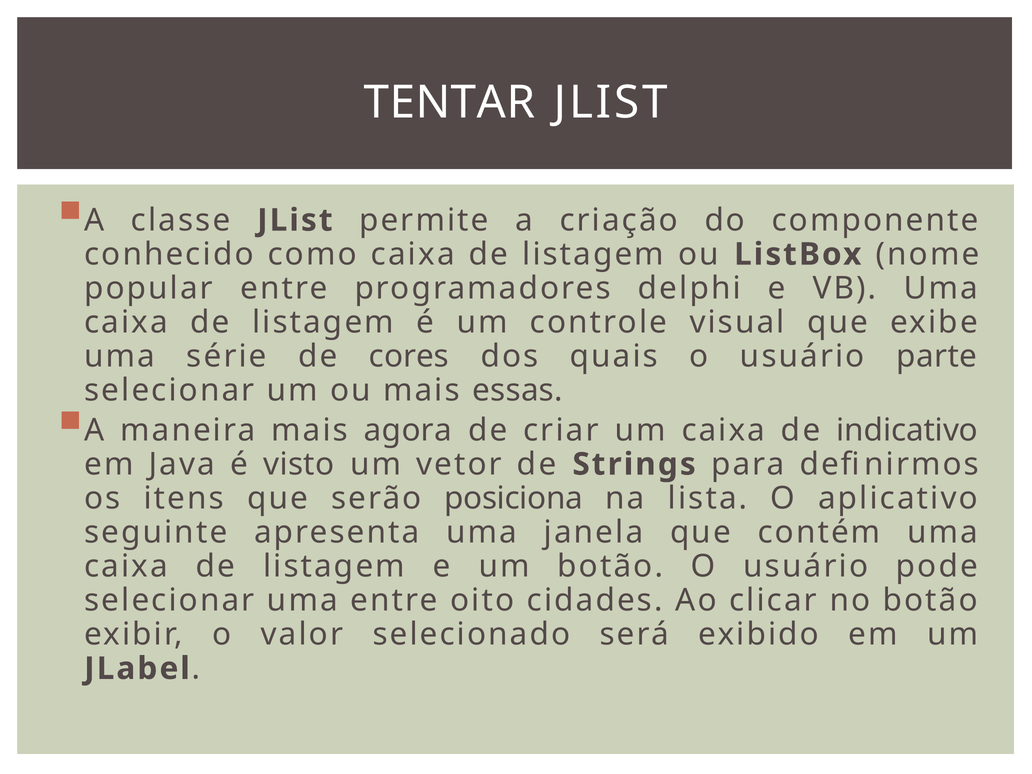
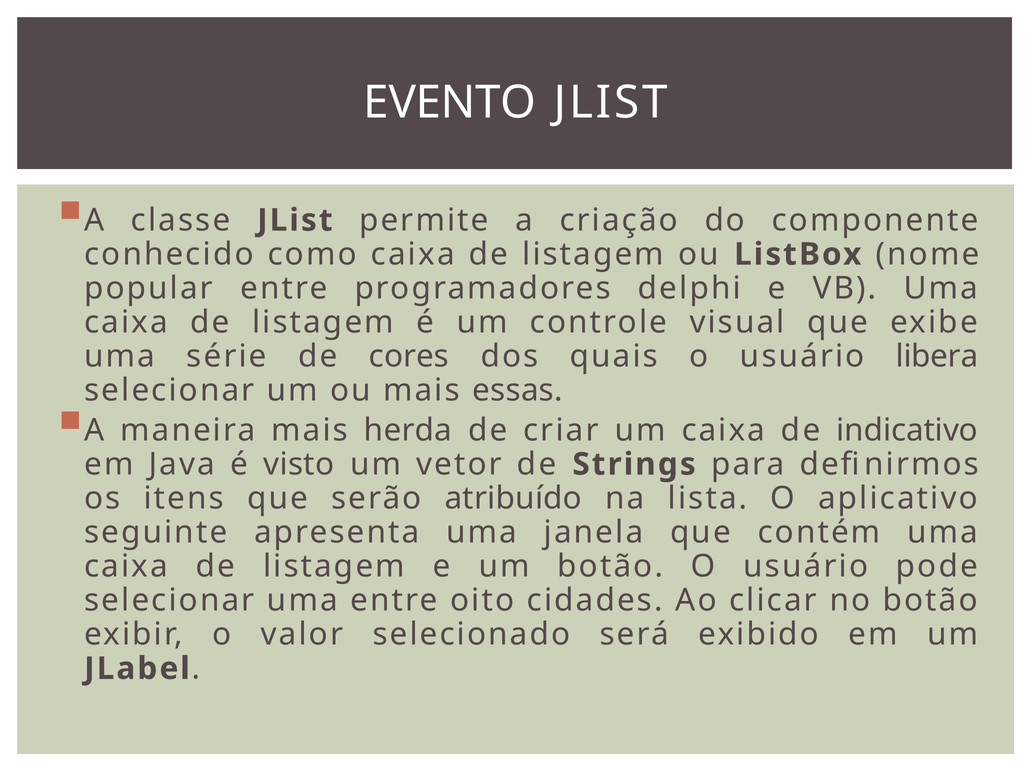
TENTAR: TENTAR -> EVENTO
parte: parte -> libera
agora: agora -> herda
posiciona: posiciona -> atribuído
